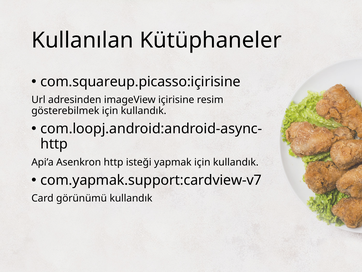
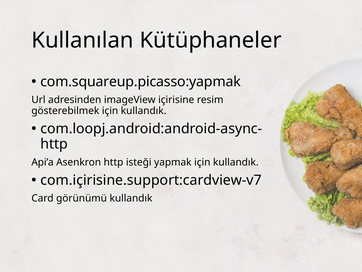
com.squareup.picasso:içirisine: com.squareup.picasso:içirisine -> com.squareup.picasso:yapmak
com.yapmak.support:cardview-v7: com.yapmak.support:cardview-v7 -> com.içirisine.support:cardview-v7
